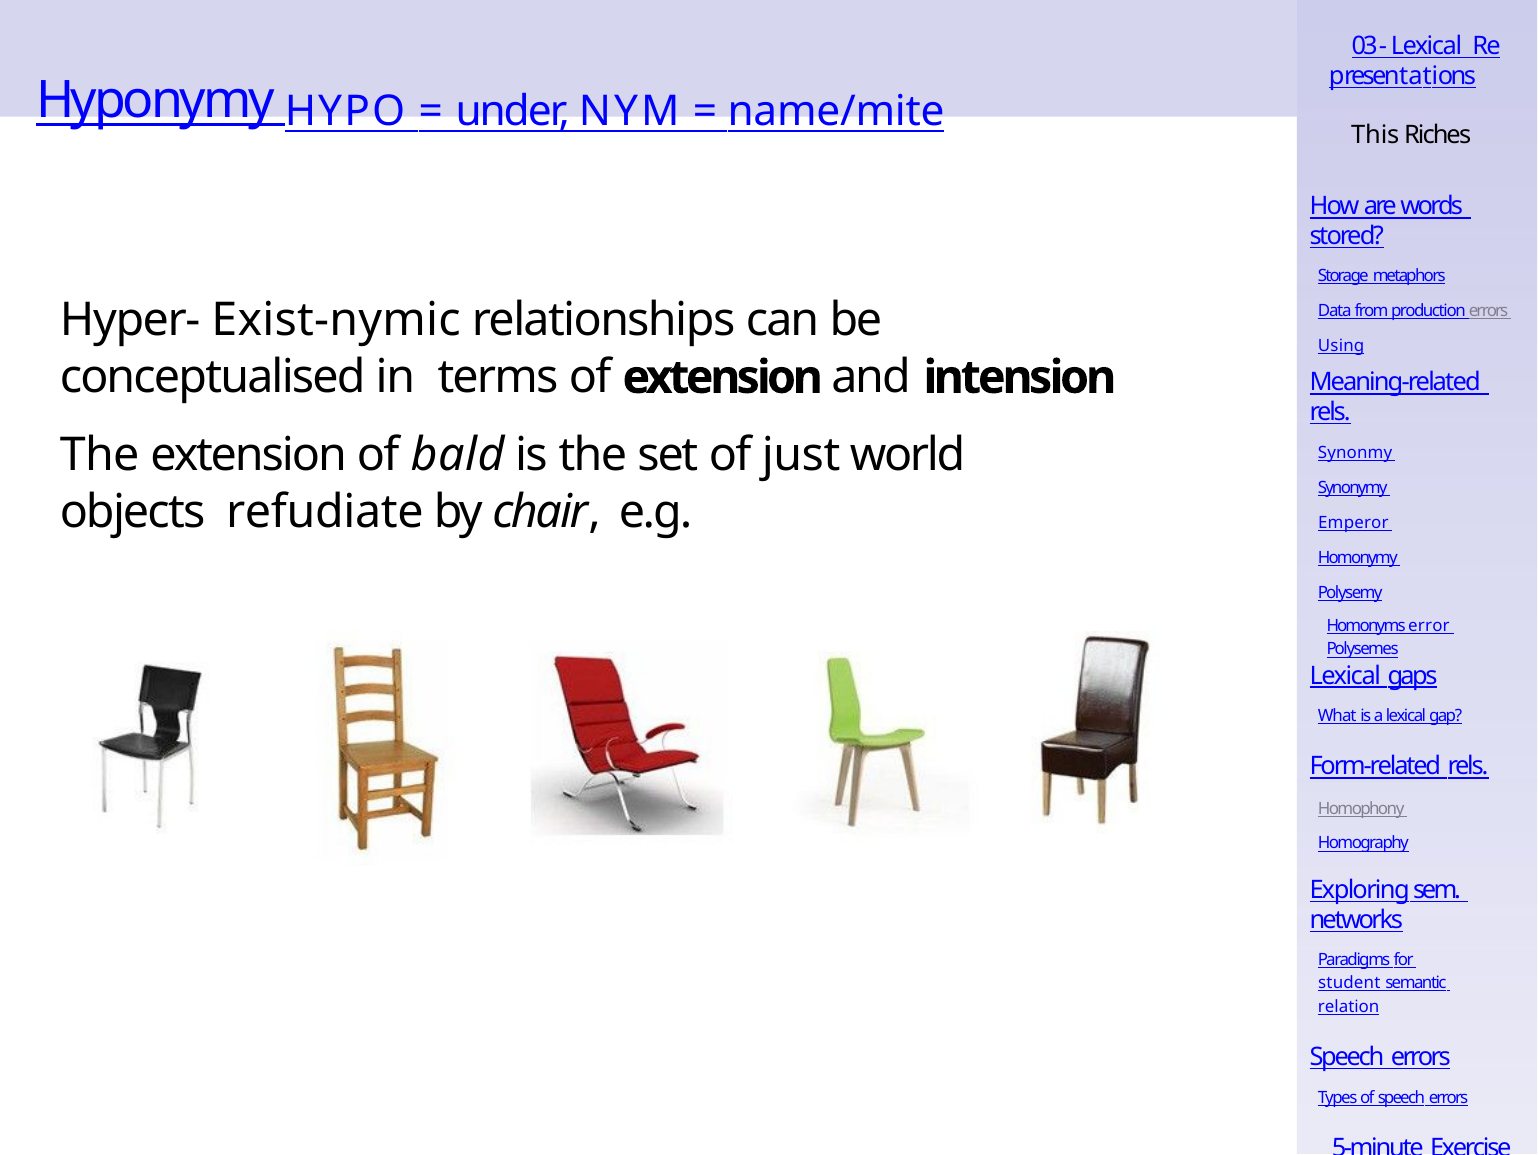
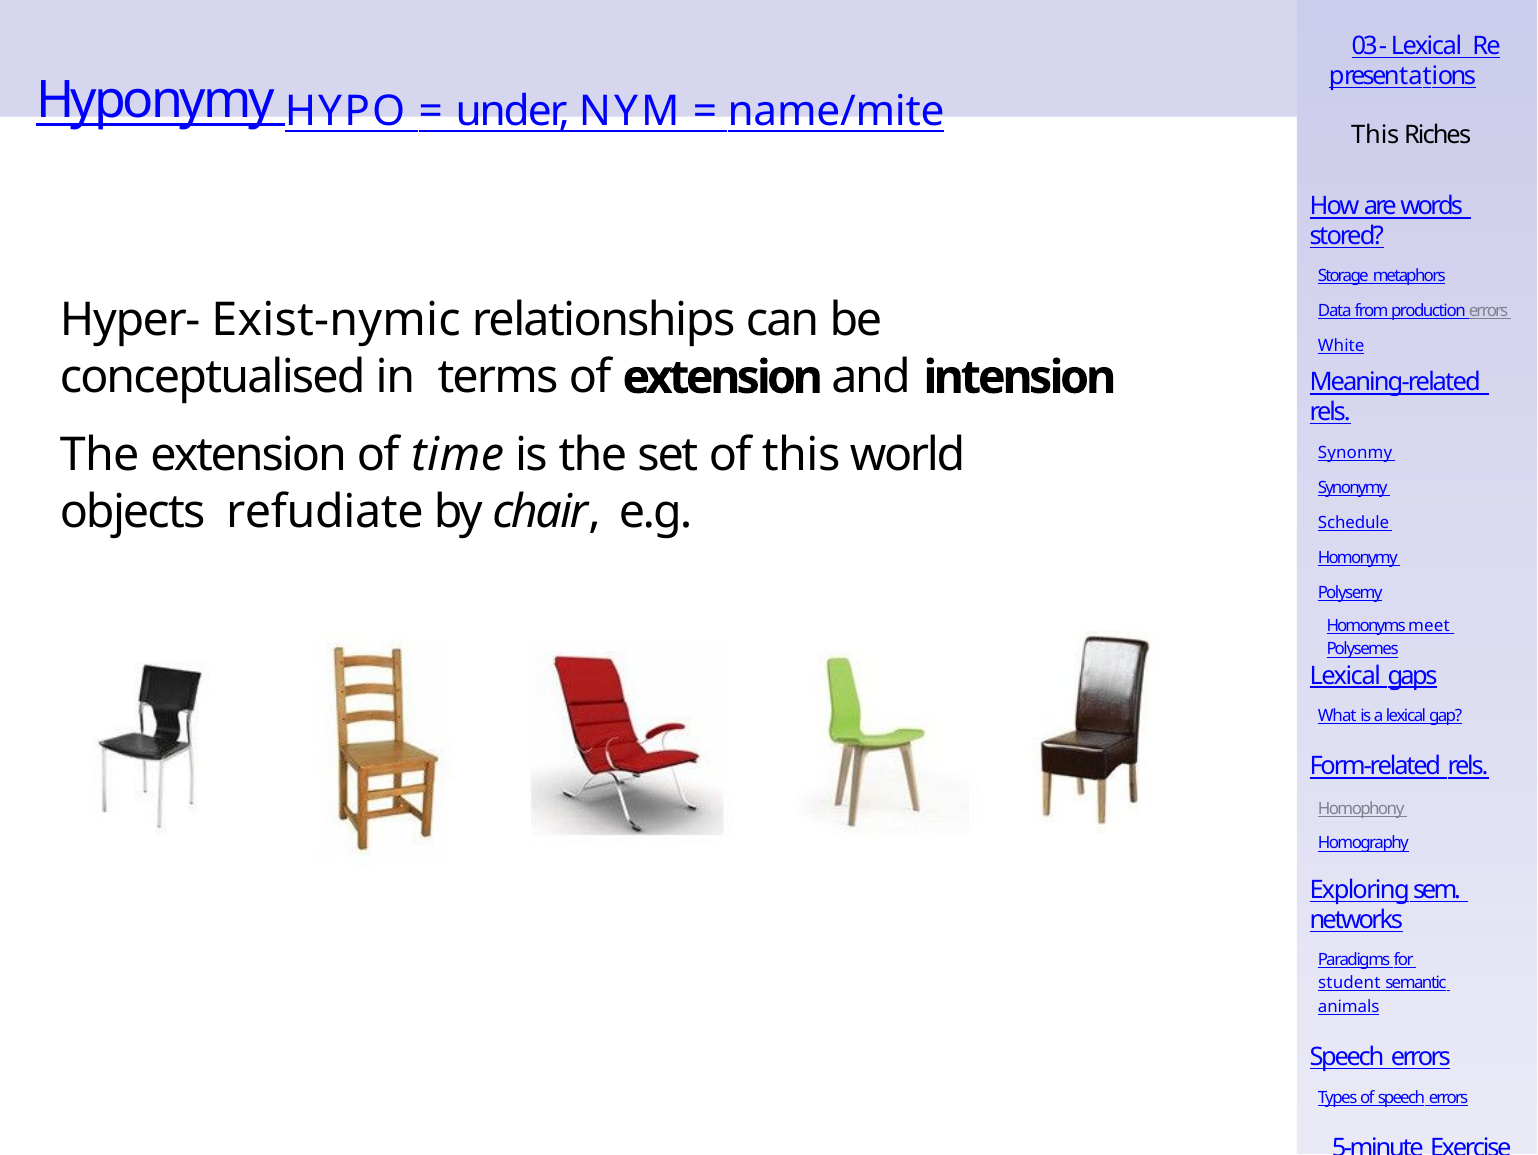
Using: Using -> White
bald: bald -> time
of just: just -> this
Emperor: Emperor -> Schedule
error: error -> meet
relation: relation -> animals
